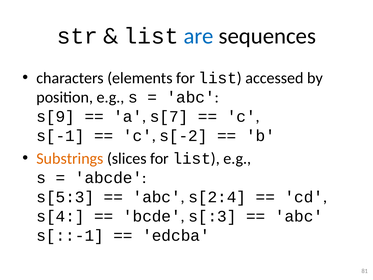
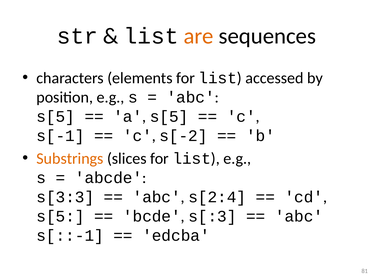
are colour: blue -> orange
s[9 at (56, 116): s[9 -> s[5
a s[7: s[7 -> s[5
s[5:3: s[5:3 -> s[3:3
s[4 at (60, 216): s[4 -> s[5
